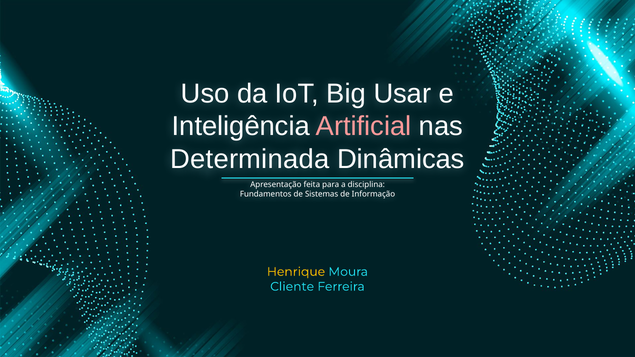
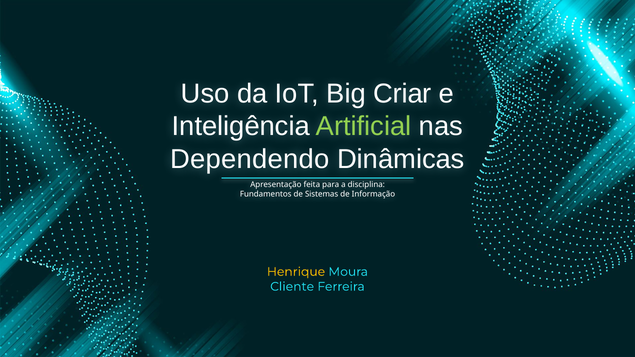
Usar: Usar -> Criar
Artificial colour: pink -> light green
Determinada: Determinada -> Dependendo
